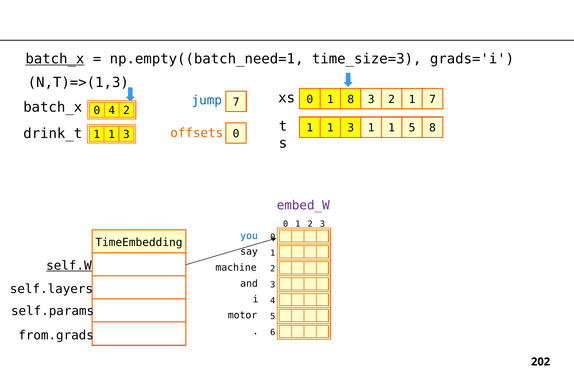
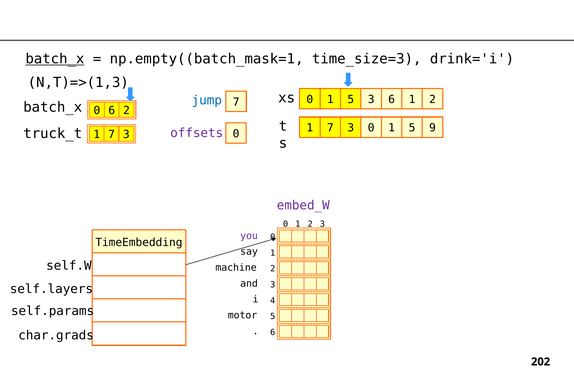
np.empty((batch_need=1: np.empty((batch_need=1 -> np.empty((batch_mask=1
grads='i: grads='i -> drink='i
8 at (351, 99): 8 -> 5
3 2: 2 -> 6
7 at (432, 99): 7 -> 2
0 4: 4 -> 6
1 at (330, 128): 1 -> 7
1 at (371, 128): 1 -> 0
5 8: 8 -> 9
drink_t: drink_t -> truck_t
offsets colour: orange -> purple
1 at (112, 135): 1 -> 7
you colour: blue -> purple
self.W underline: present -> none
from.grads: from.grads -> char.grads
